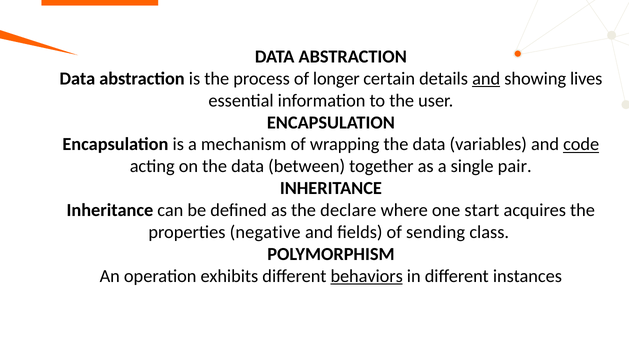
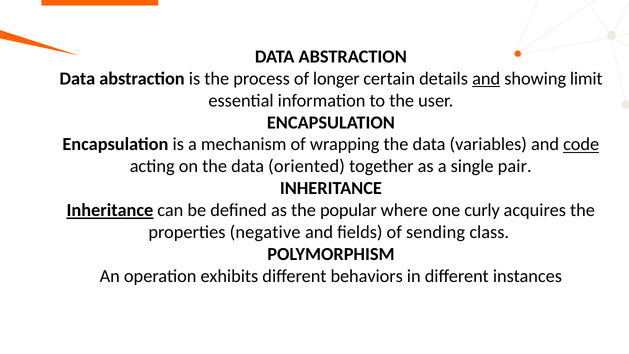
lives: lives -> limit
between: between -> oriented
Inheritance at (110, 210) underline: none -> present
declare: declare -> popular
start: start -> curly
behaviors underline: present -> none
